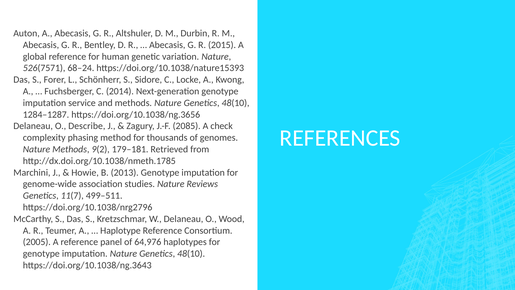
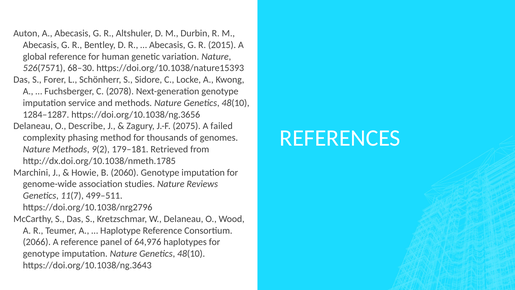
68–24: 68–24 -> 68–30
2014: 2014 -> 2078
2085: 2085 -> 2075
check: check -> failed
2013: 2013 -> 2060
2005: 2005 -> 2066
